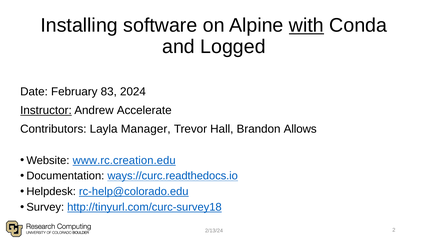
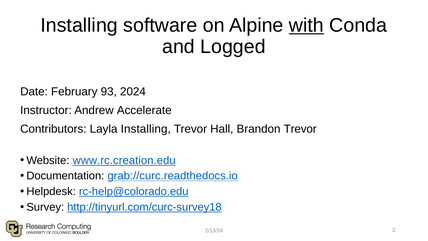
83: 83 -> 93
Instructor underline: present -> none
Layla Manager: Manager -> Installing
Brandon Allows: Allows -> Trevor
ways://curc.readthedocs.io: ways://curc.readthedocs.io -> grab://curc.readthedocs.io
